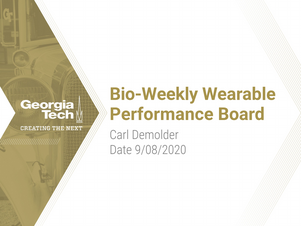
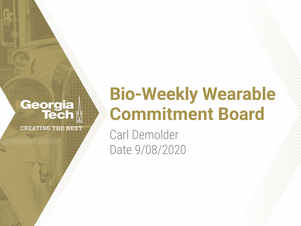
Performance: Performance -> Commitment
